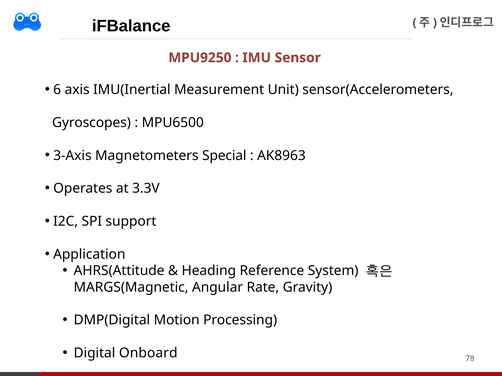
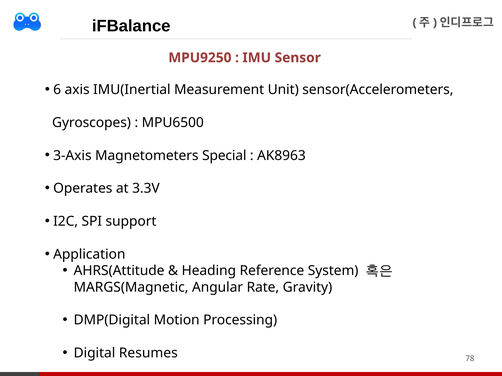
Onboard: Onboard -> Resumes
